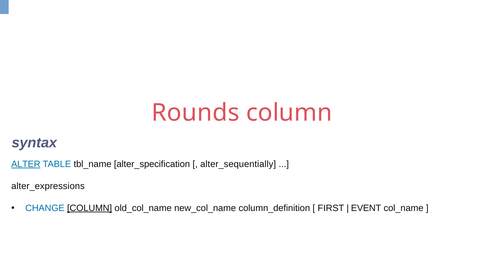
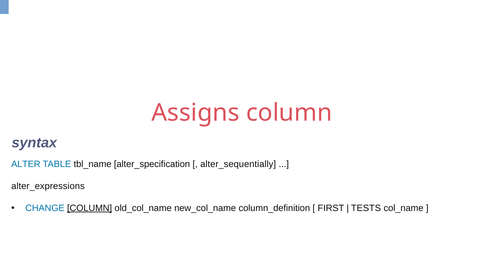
Rounds: Rounds -> Assigns
ALTER underline: present -> none
EVENT: EVENT -> TESTS
